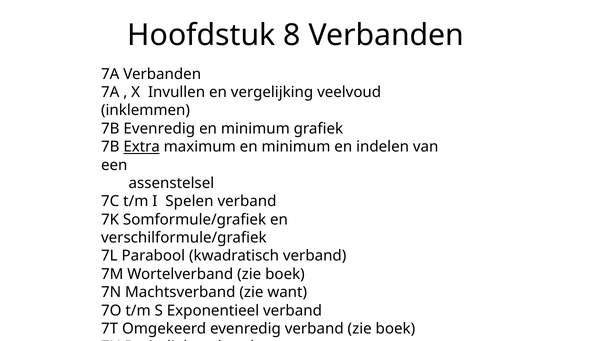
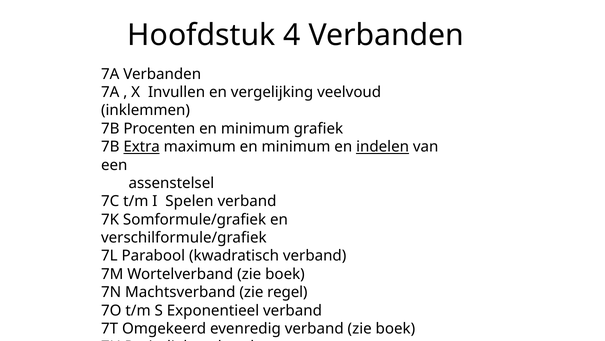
8: 8 -> 4
7B Evenredig: Evenredig -> Procenten
indelen underline: none -> present
want: want -> regel
